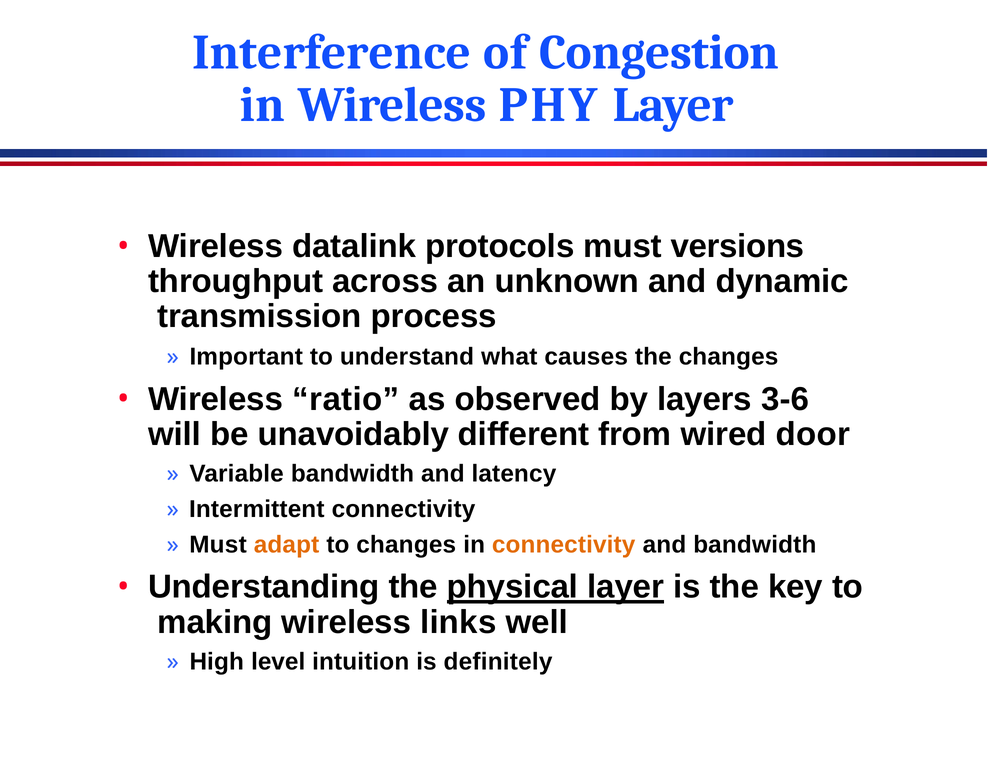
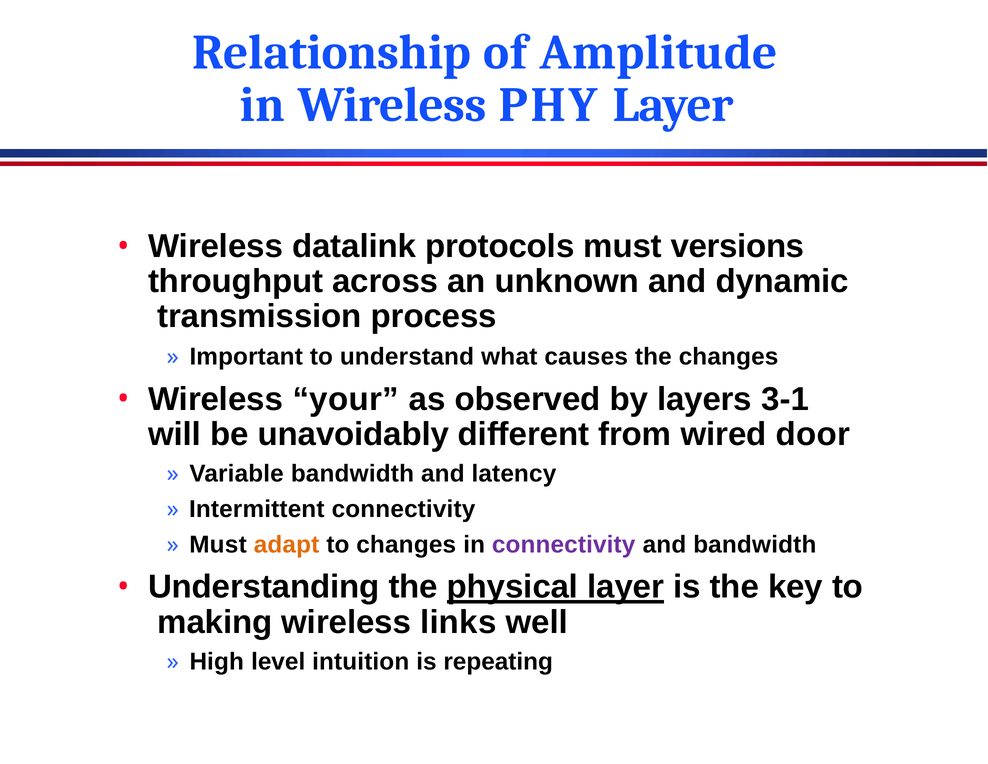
Interference: Interference -> Relationship
Congestion: Congestion -> Amplitude
ratio: ratio -> your
3-6: 3-6 -> 3-1
connectivity at (564, 544) colour: orange -> purple
definitely: definitely -> repeating
